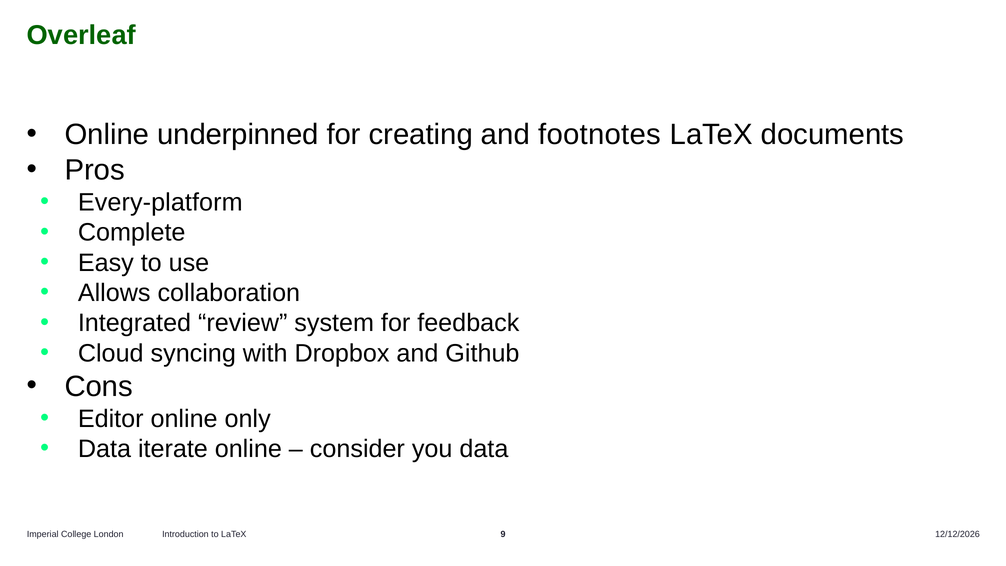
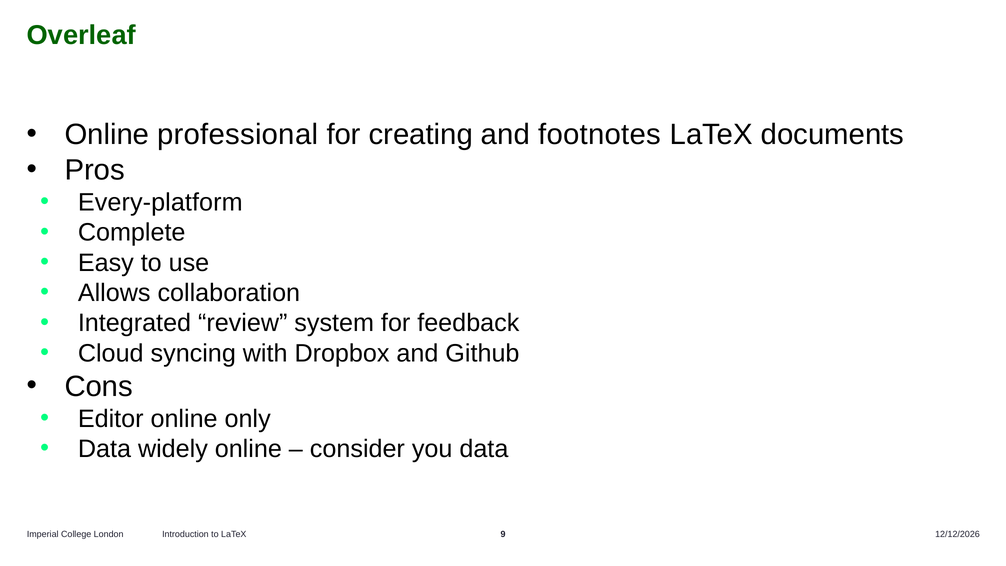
underpinned: underpinned -> professional
iterate: iterate -> widely
